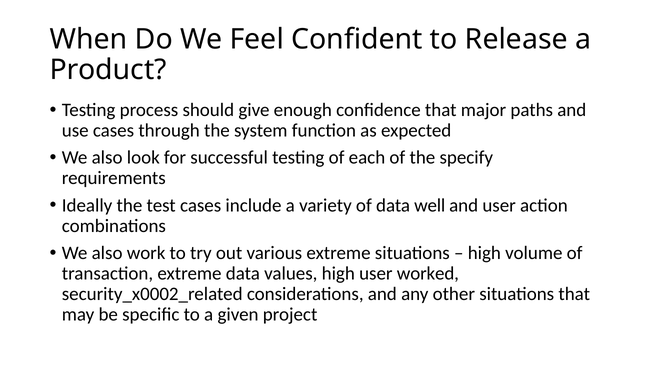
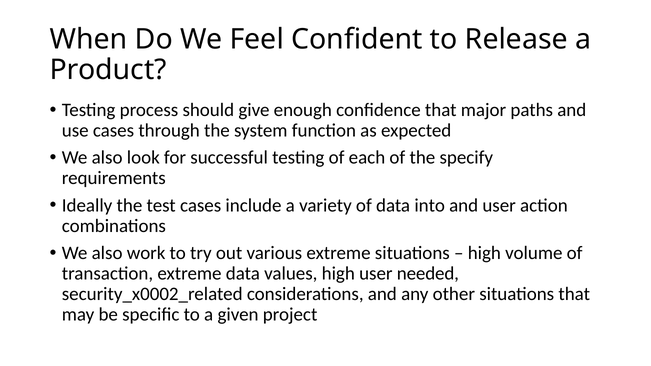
well: well -> into
worked: worked -> needed
